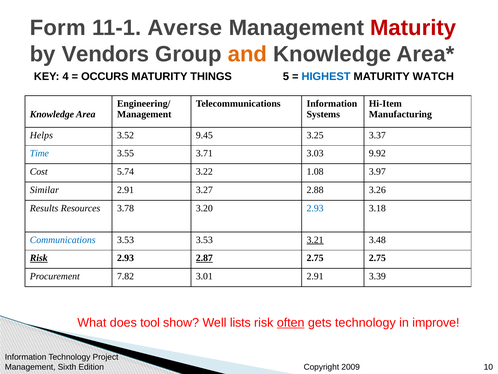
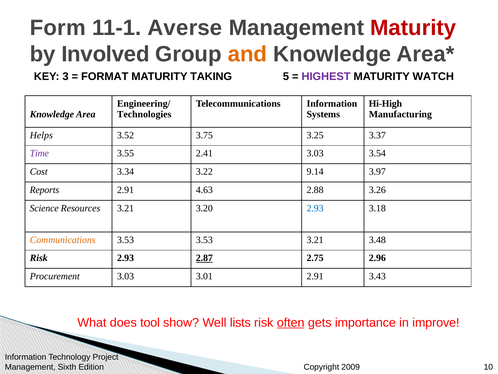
Vendors: Vendors -> Involved
4: 4 -> 3
OCCURS: OCCURS -> FORMAT
THINGS: THINGS -> TAKING
HIGHEST colour: blue -> purple
Hi-Item: Hi-Item -> Hi-High
Management at (144, 114): Management -> Technologies
9.45: 9.45 -> 3.75
Time colour: blue -> purple
3.71: 3.71 -> 2.41
9.92: 9.92 -> 3.54
5.74: 5.74 -> 3.34
1.08: 1.08 -> 9.14
Similar: Similar -> Reports
3.27: 3.27 -> 4.63
Results: Results -> Science
Resources 3.78: 3.78 -> 3.21
Communications colour: blue -> orange
3.21 at (315, 239) underline: present -> none
Risk at (39, 258) underline: present -> none
2.75 2.75: 2.75 -> 2.96
Procurement 7.82: 7.82 -> 3.03
3.39: 3.39 -> 3.43
gets technology: technology -> importance
